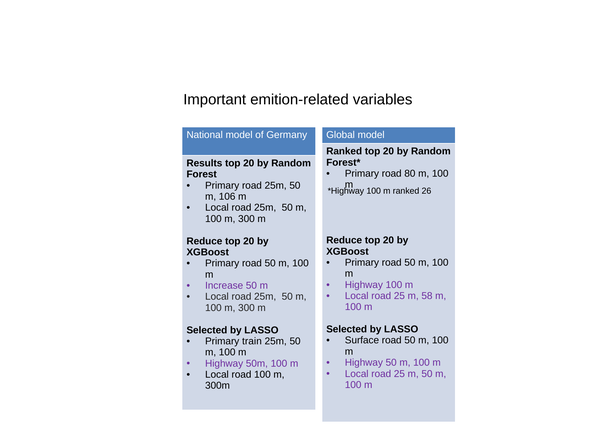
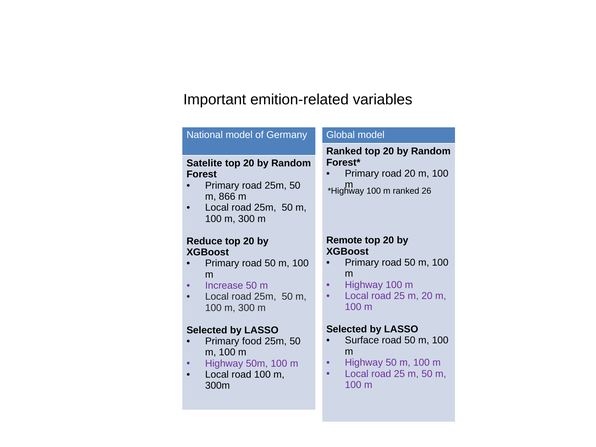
Results: Results -> Satelite
road 80: 80 -> 20
106: 106 -> 866
Reduce at (344, 240): Reduce -> Remote
m 58: 58 -> 20
train: train -> food
